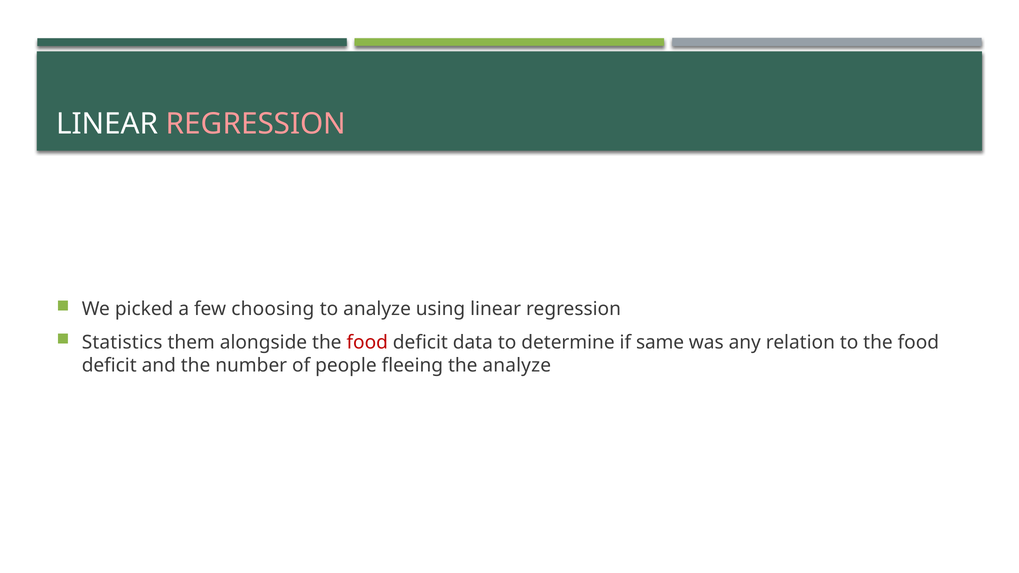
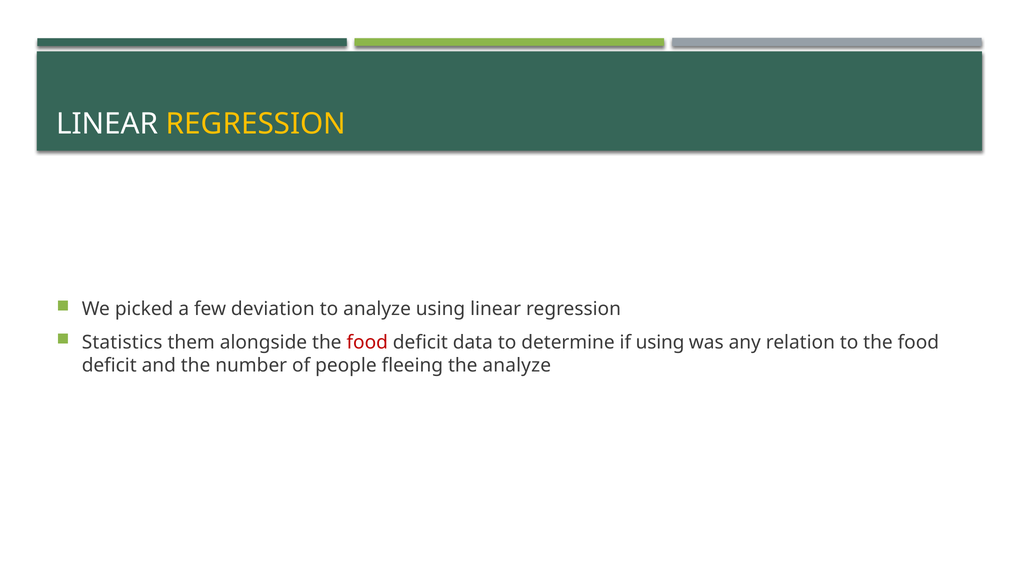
REGRESSION at (256, 124) colour: pink -> yellow
choosing: choosing -> deviation
if same: same -> using
